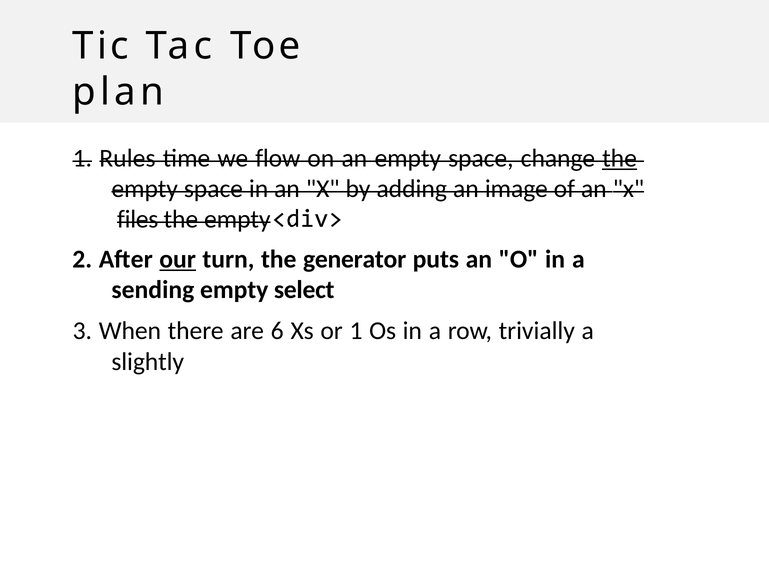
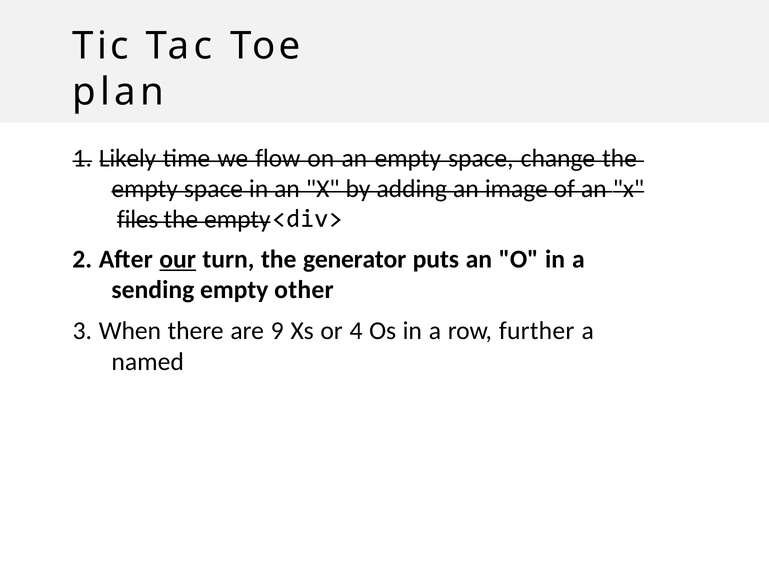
Rules: Rules -> Likely
the at (620, 158) underline: present -> none
select: select -> other
6: 6 -> 9
or 1: 1 -> 4
trivially: trivially -> further
slightly: slightly -> named
